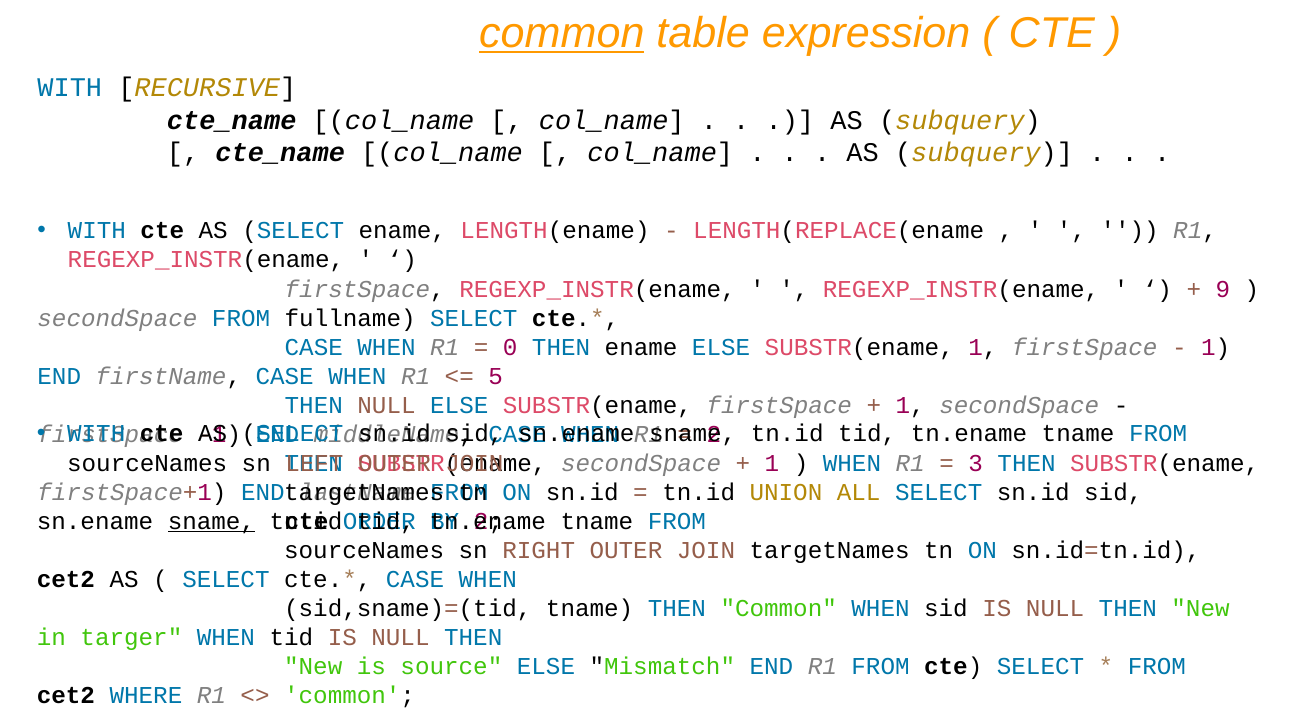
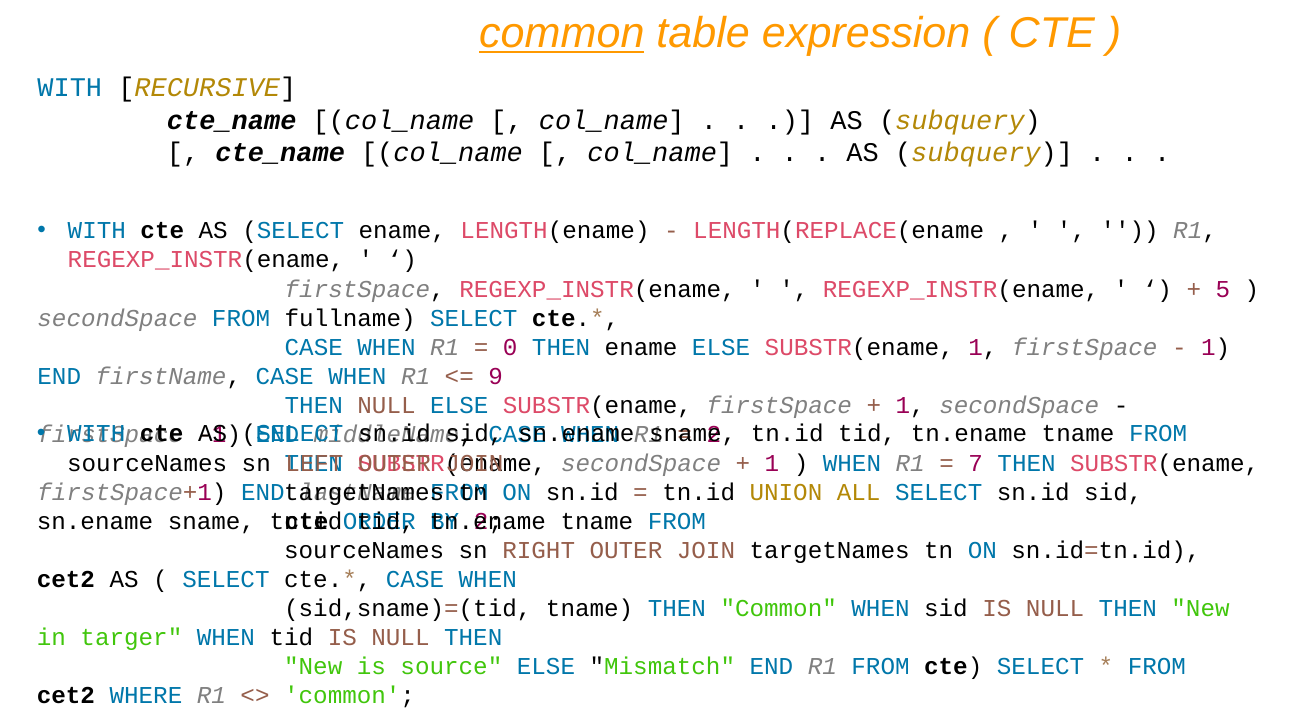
9: 9 -> 5
5: 5 -> 9
3: 3 -> 7
sname at (211, 521) underline: present -> none
